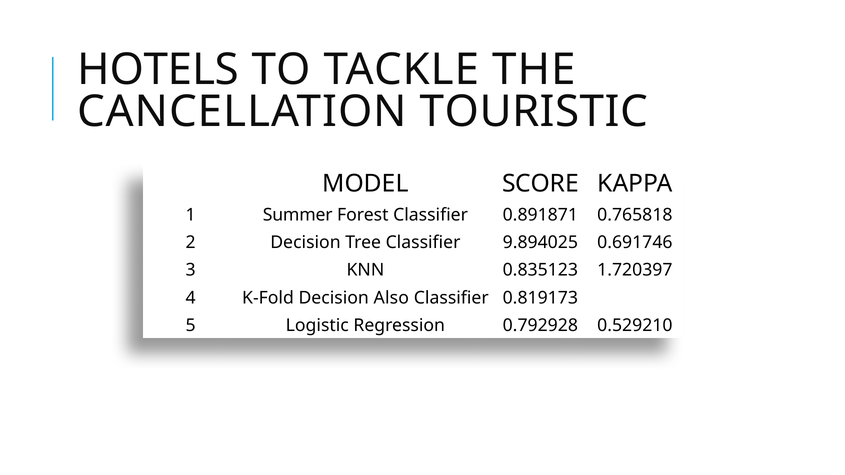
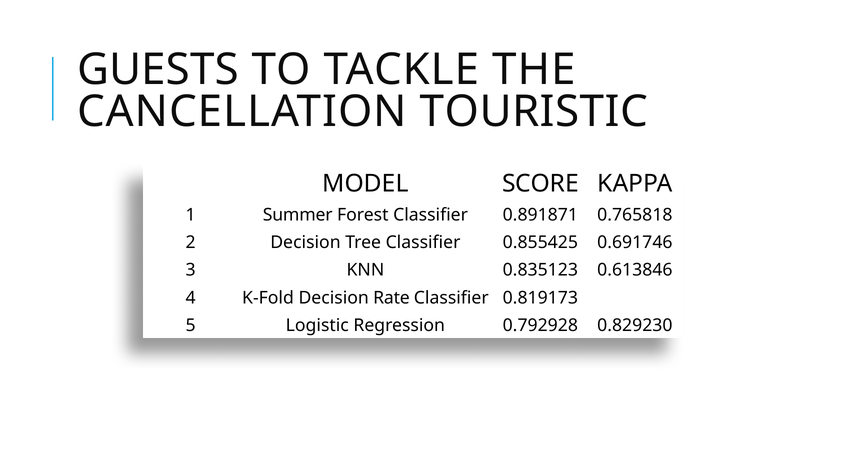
HOTELS: HOTELS -> GUESTS
9.894025: 9.894025 -> 0.855425
1.720397: 1.720397 -> 0.613846
Also: Also -> Rate
0.529210: 0.529210 -> 0.829230
